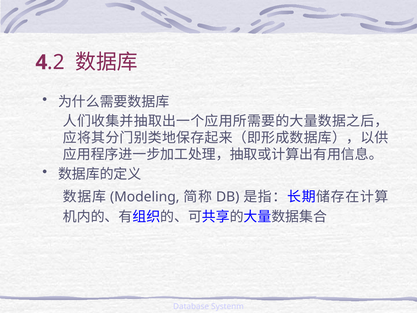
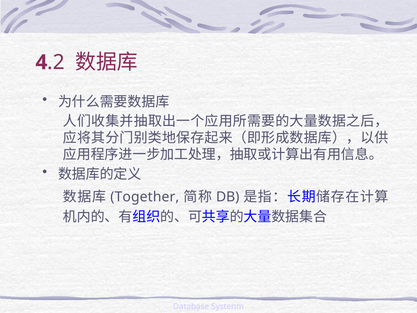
Modeling: Modeling -> Together
